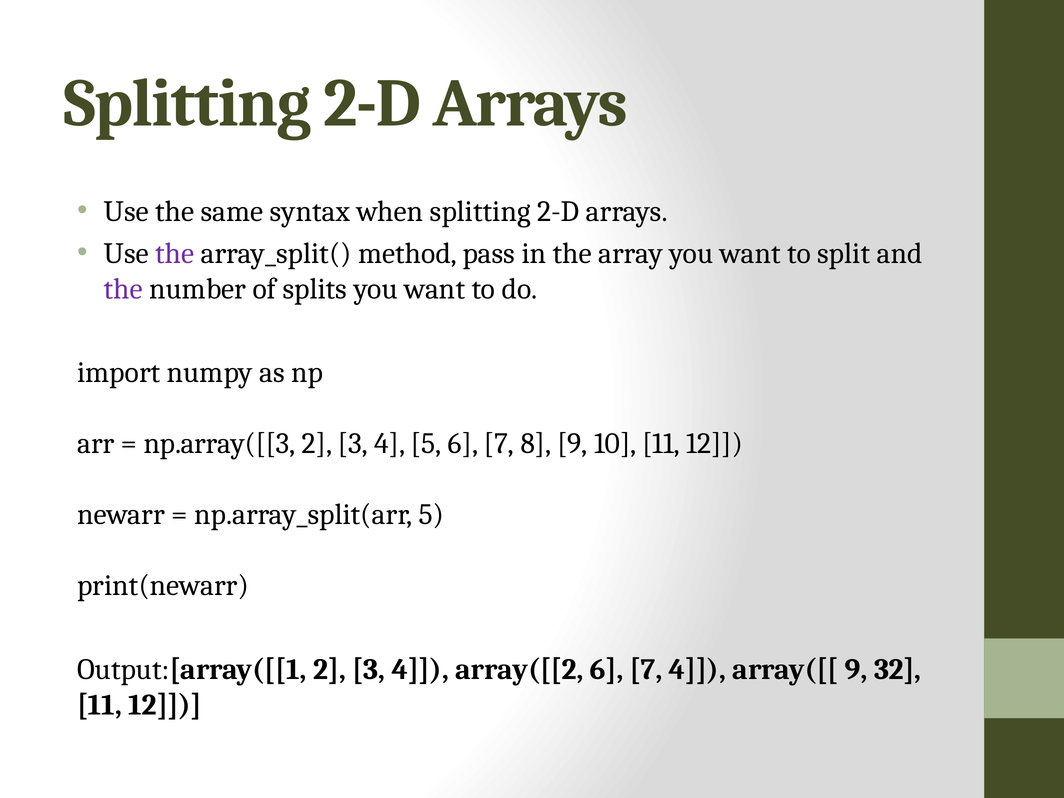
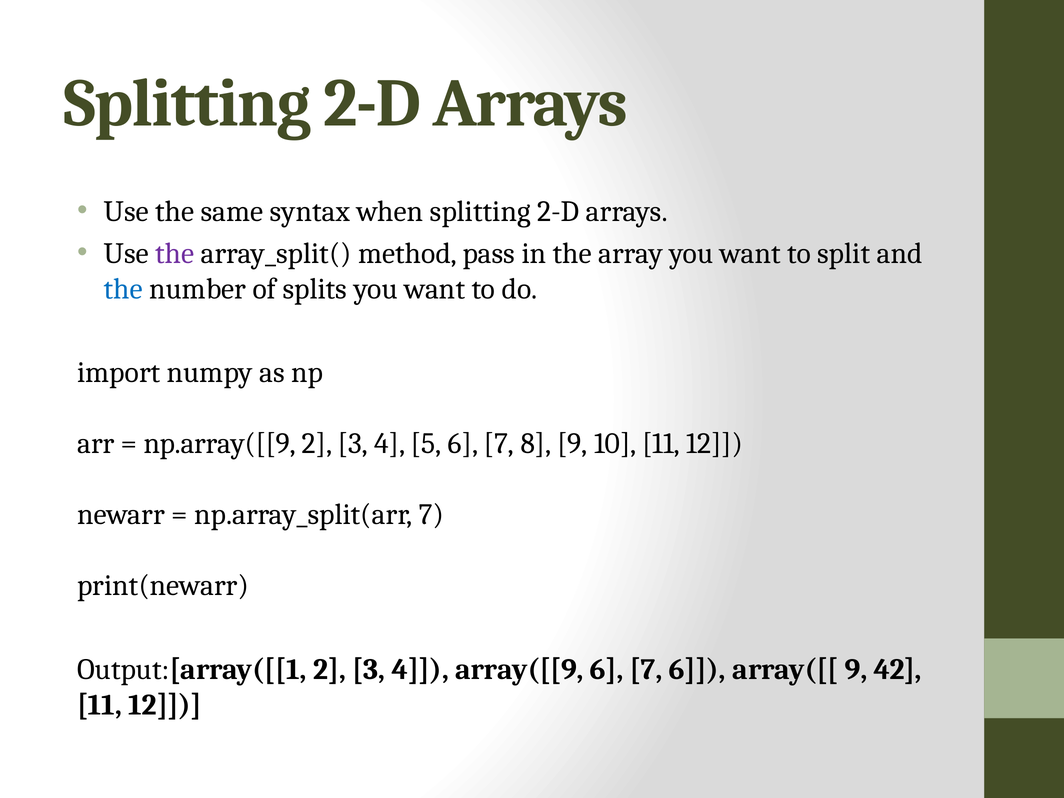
the at (123, 289) colour: purple -> blue
np.array([[3: np.array([[3 -> np.array([[9
np.array_split(arr 5: 5 -> 7
array([[2: array([[2 -> array([[9
7 4: 4 -> 6
32: 32 -> 42
